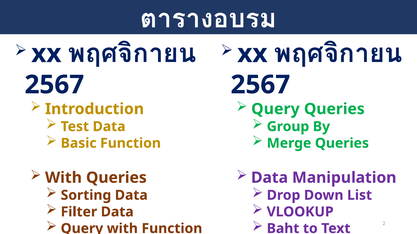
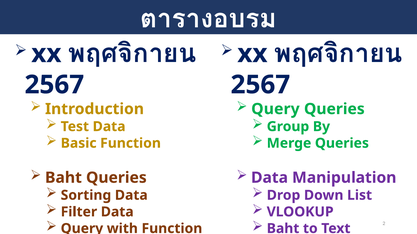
With at (63, 178): With -> Baht
